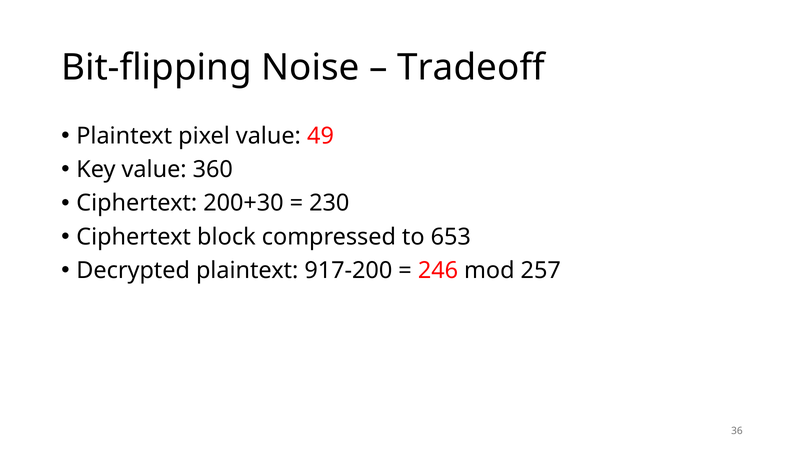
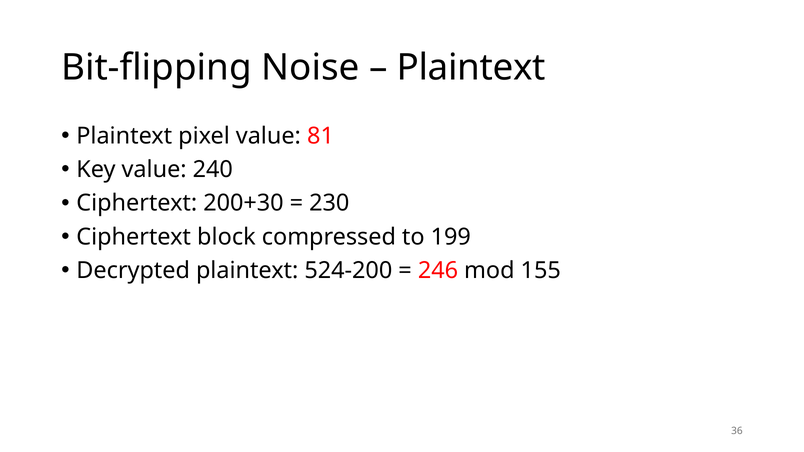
Tradeoff at (471, 68): Tradeoff -> Plaintext
49: 49 -> 81
360: 360 -> 240
653: 653 -> 199
917-200: 917-200 -> 524-200
257: 257 -> 155
